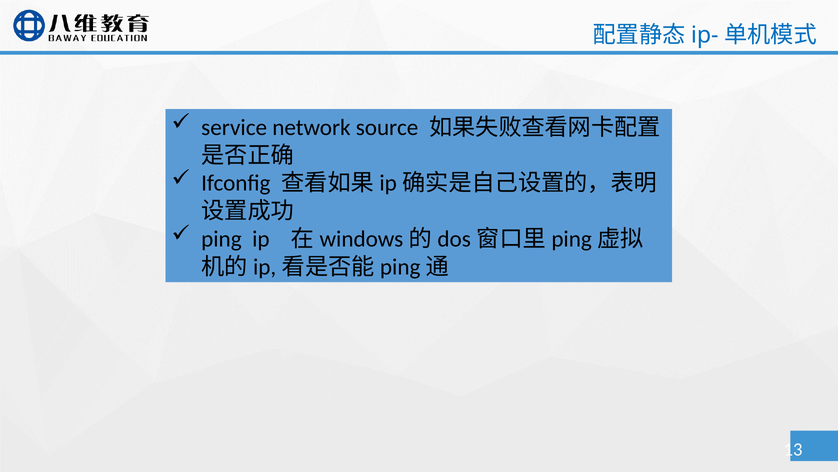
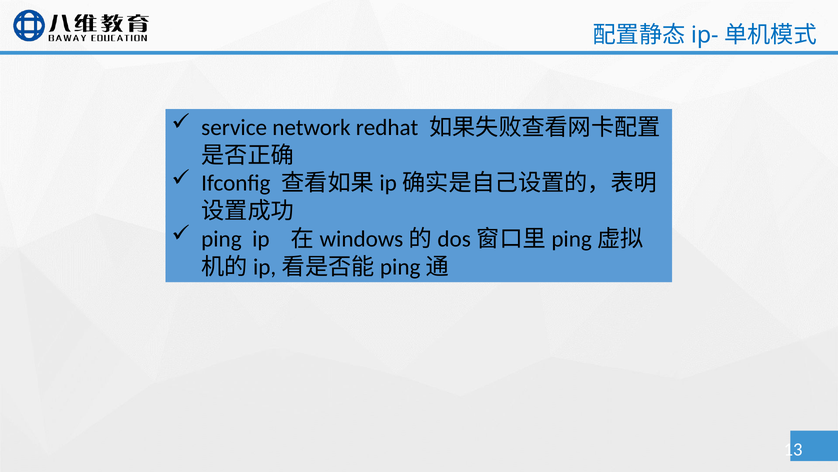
source: source -> redhat
